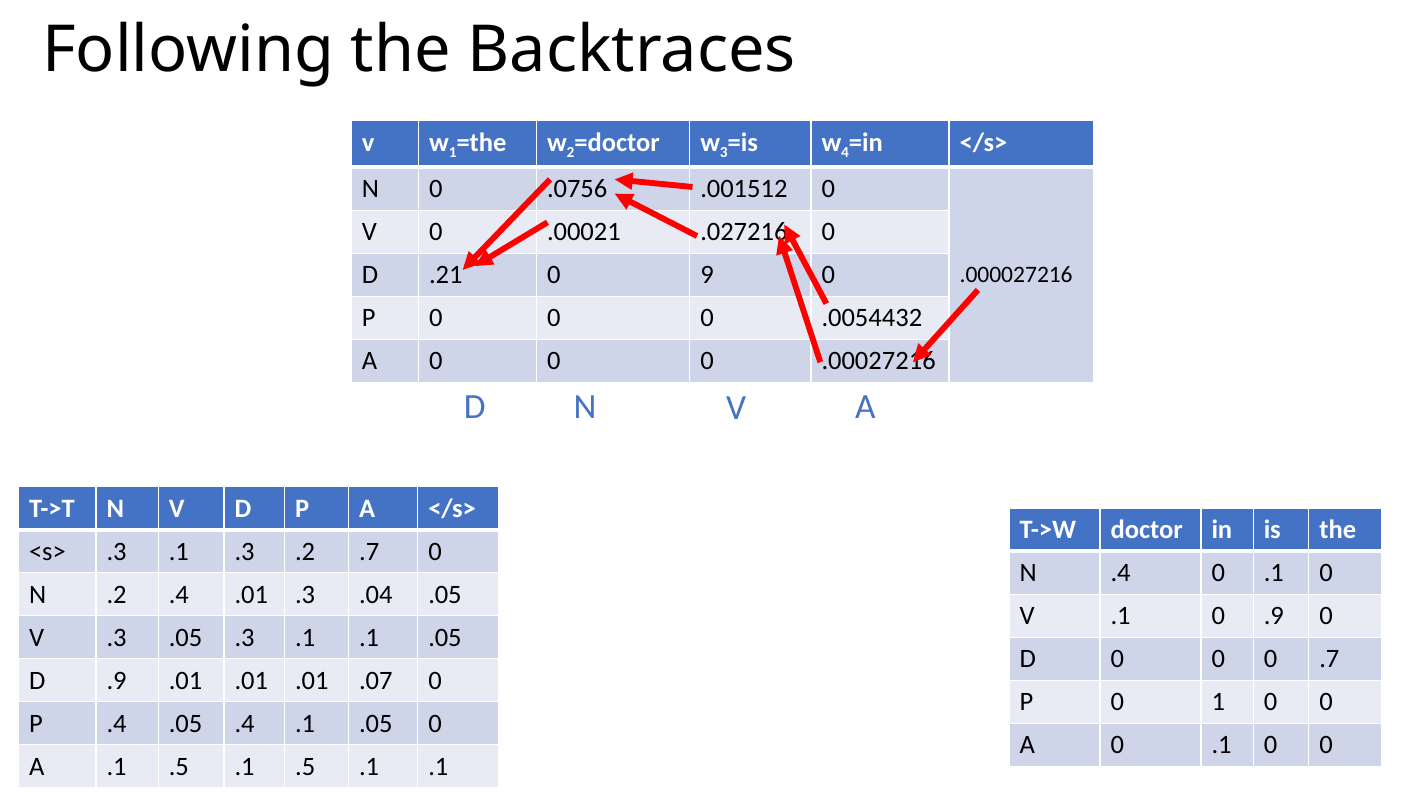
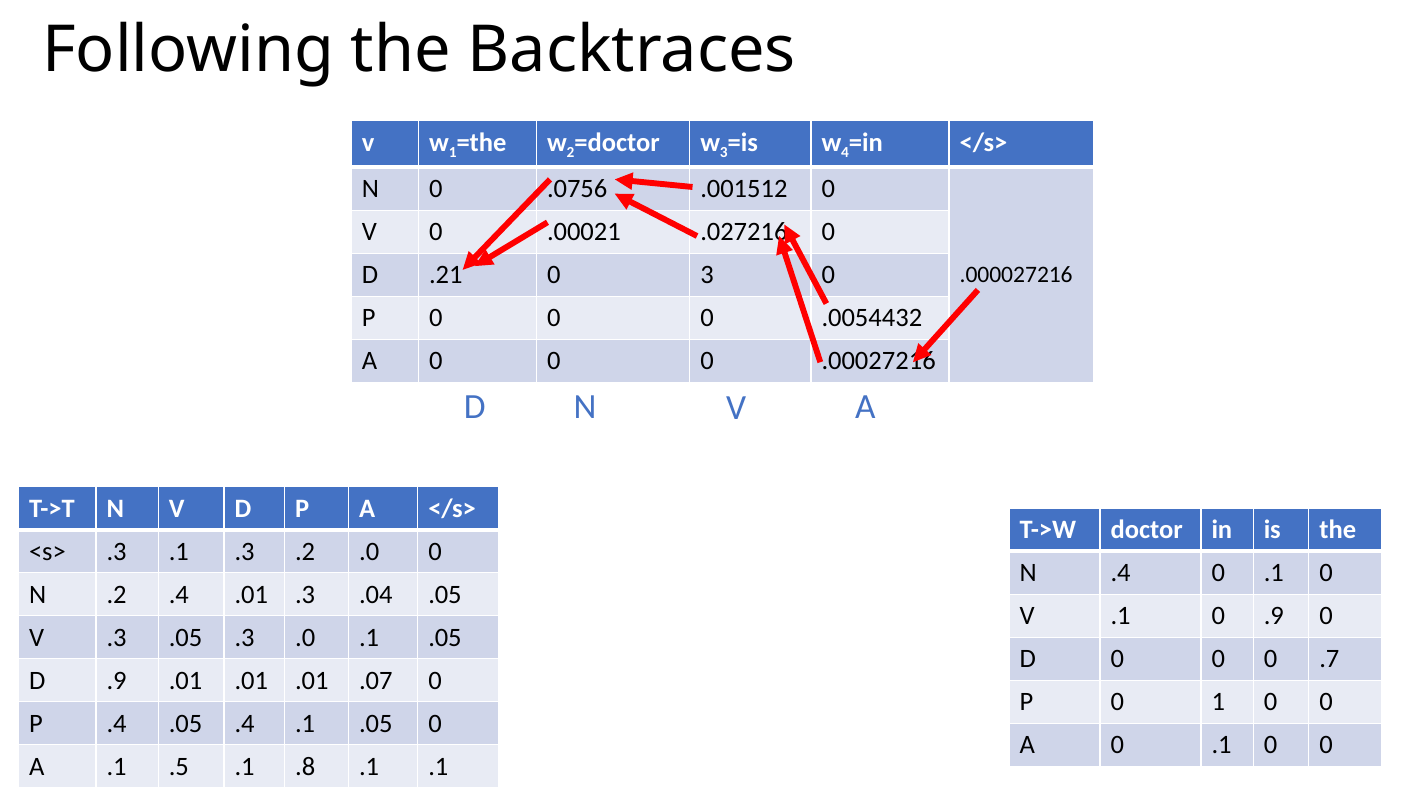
0 9: 9 -> 3
.2 .7: .7 -> .0
.05 .3 .1: .1 -> .0
.5 .1 .5: .5 -> .8
